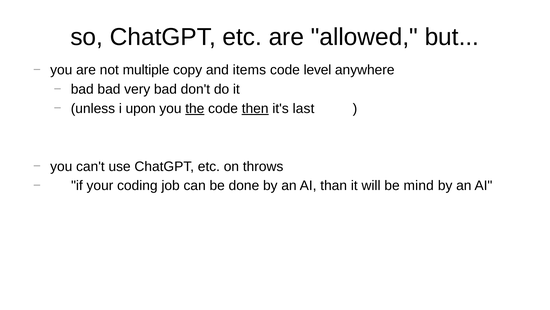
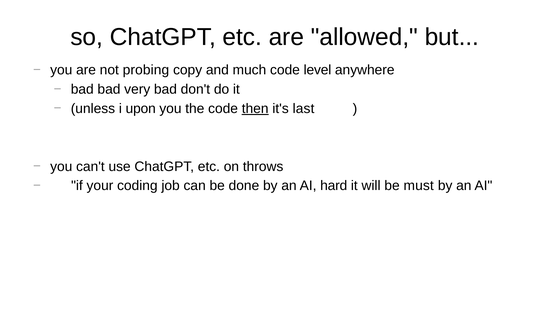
multiple: multiple -> probing
items: items -> much
the underline: present -> none
than: than -> hard
mind: mind -> must
